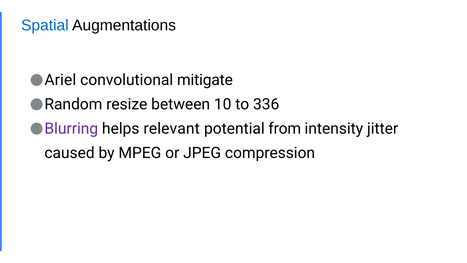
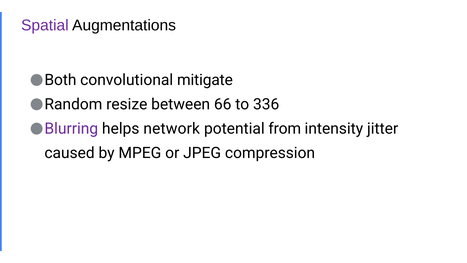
Spatial colour: blue -> purple
Ariel: Ariel -> Both
10: 10 -> 66
relevant: relevant -> network
